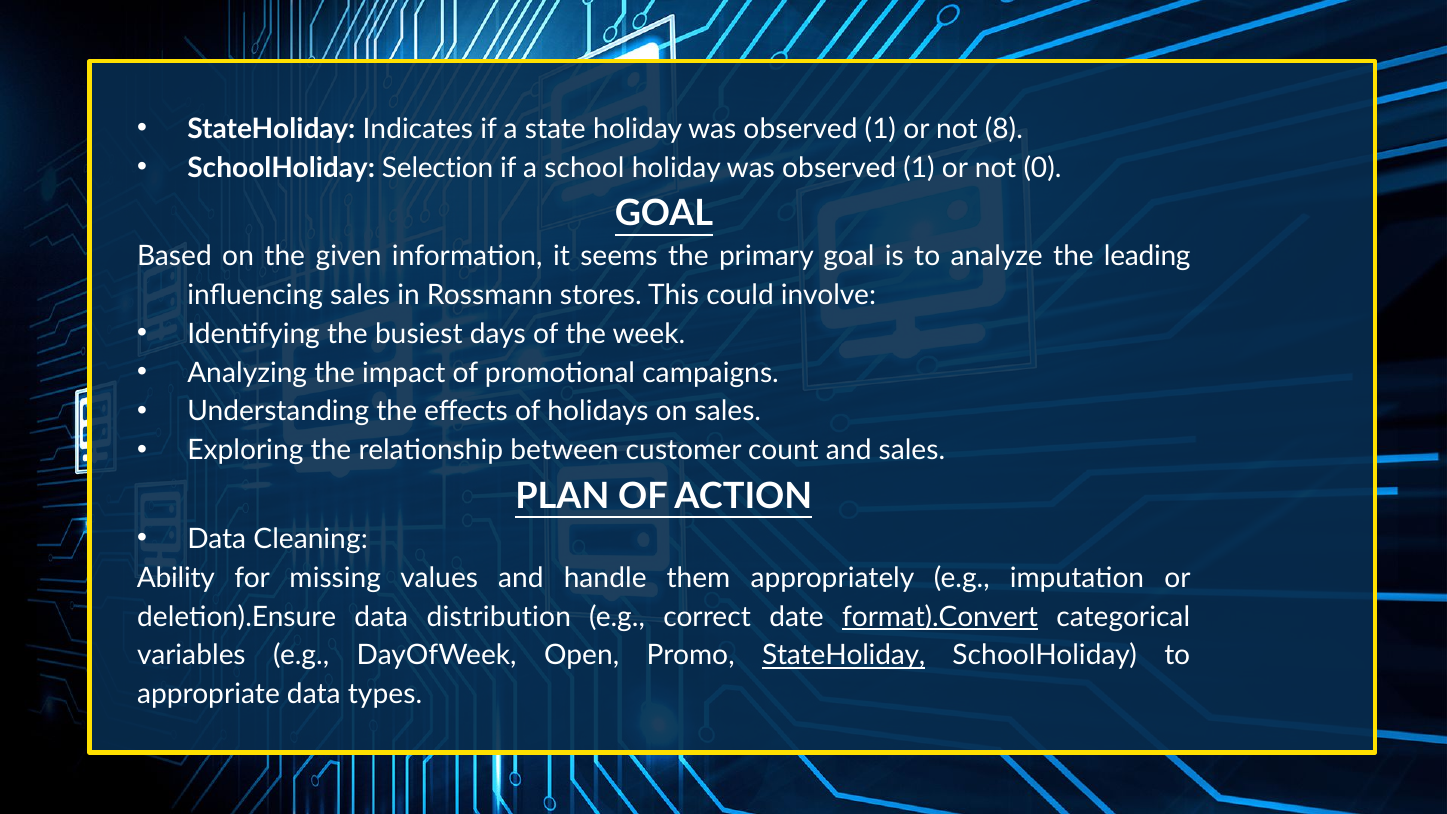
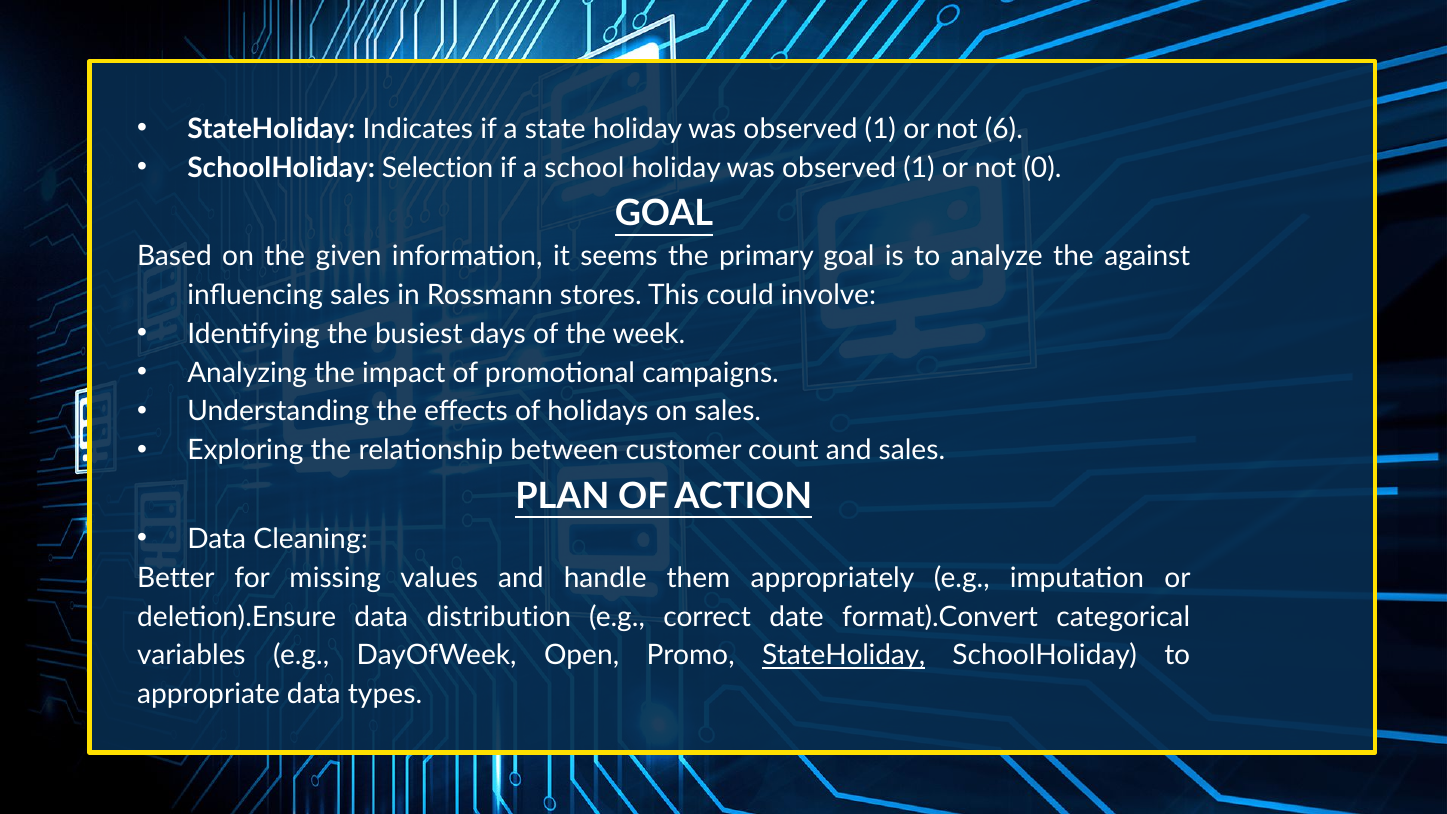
8: 8 -> 6
leading: leading -> against
Ability: Ability -> Better
format).Convert underline: present -> none
